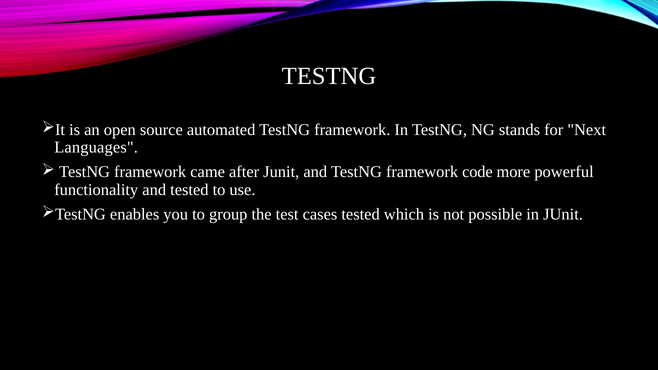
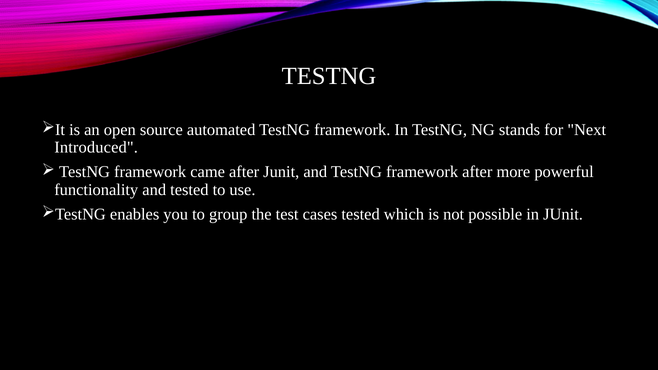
Languages: Languages -> Introduced
framework code: code -> after
